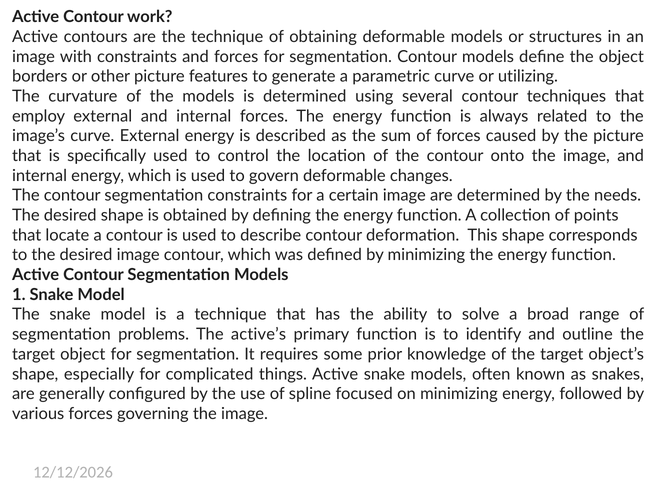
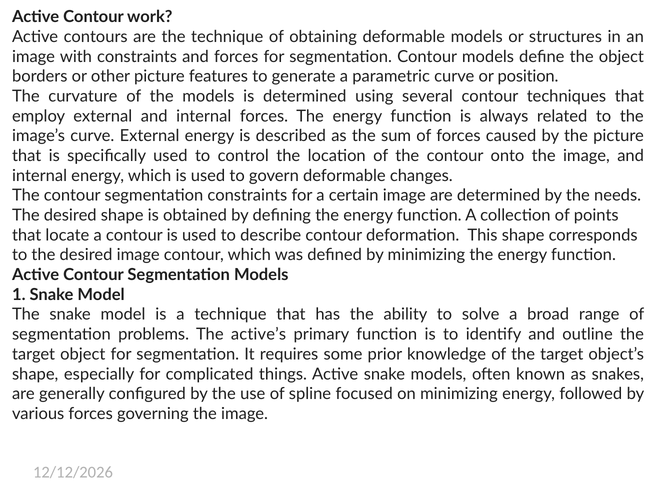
utilizing: utilizing -> position
